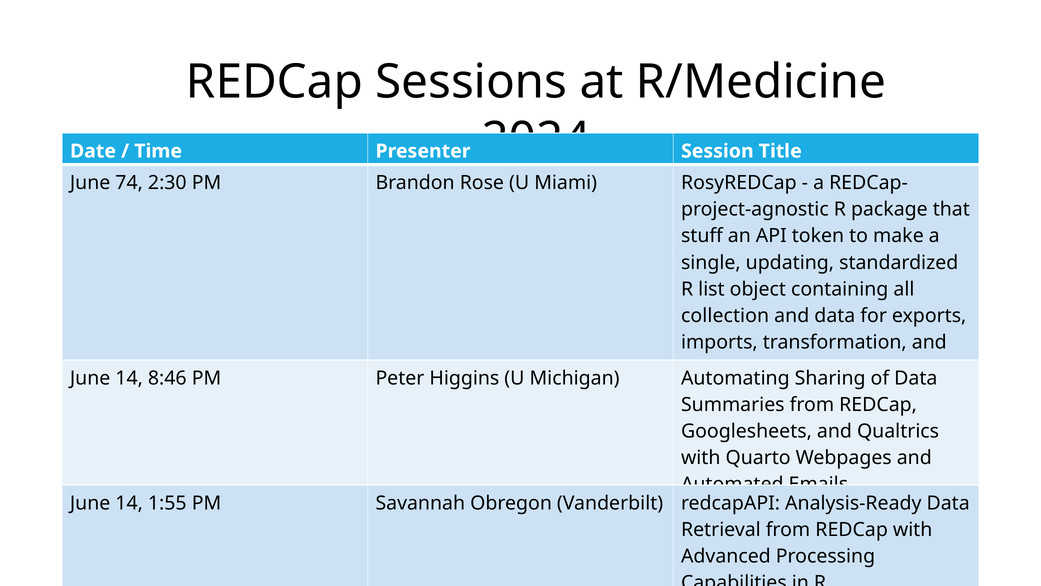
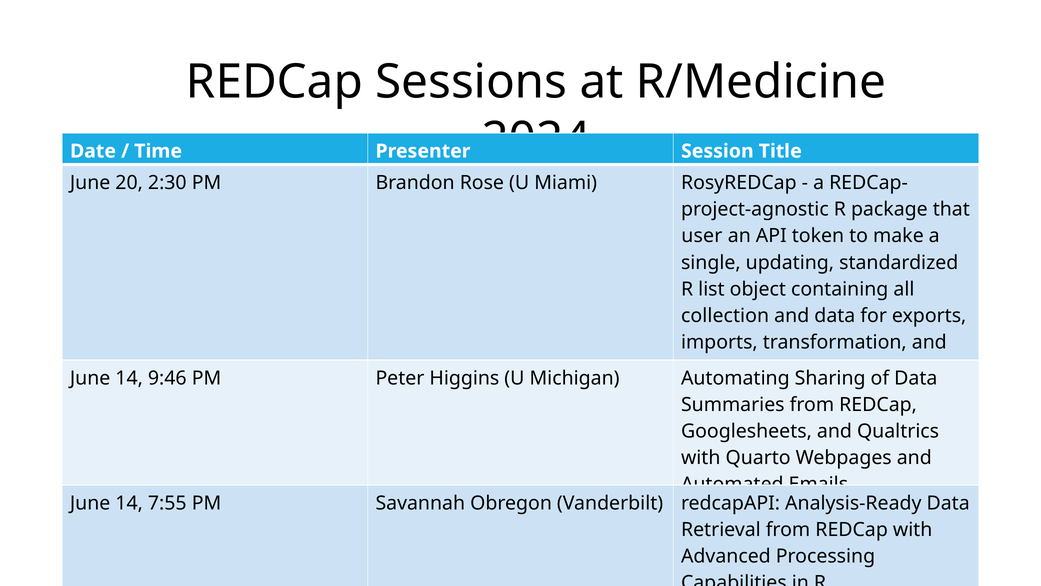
74: 74 -> 20
stuff: stuff -> user
8:46: 8:46 -> 9:46
1:55: 1:55 -> 7:55
